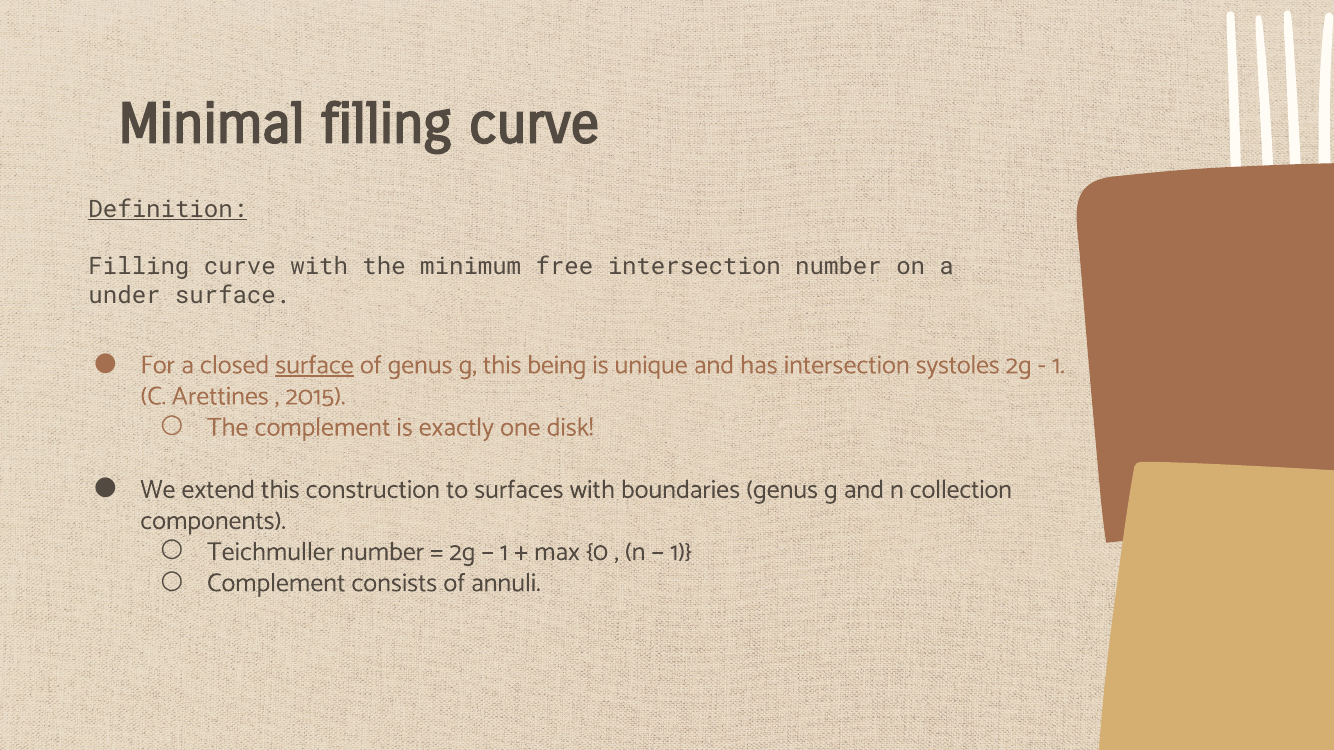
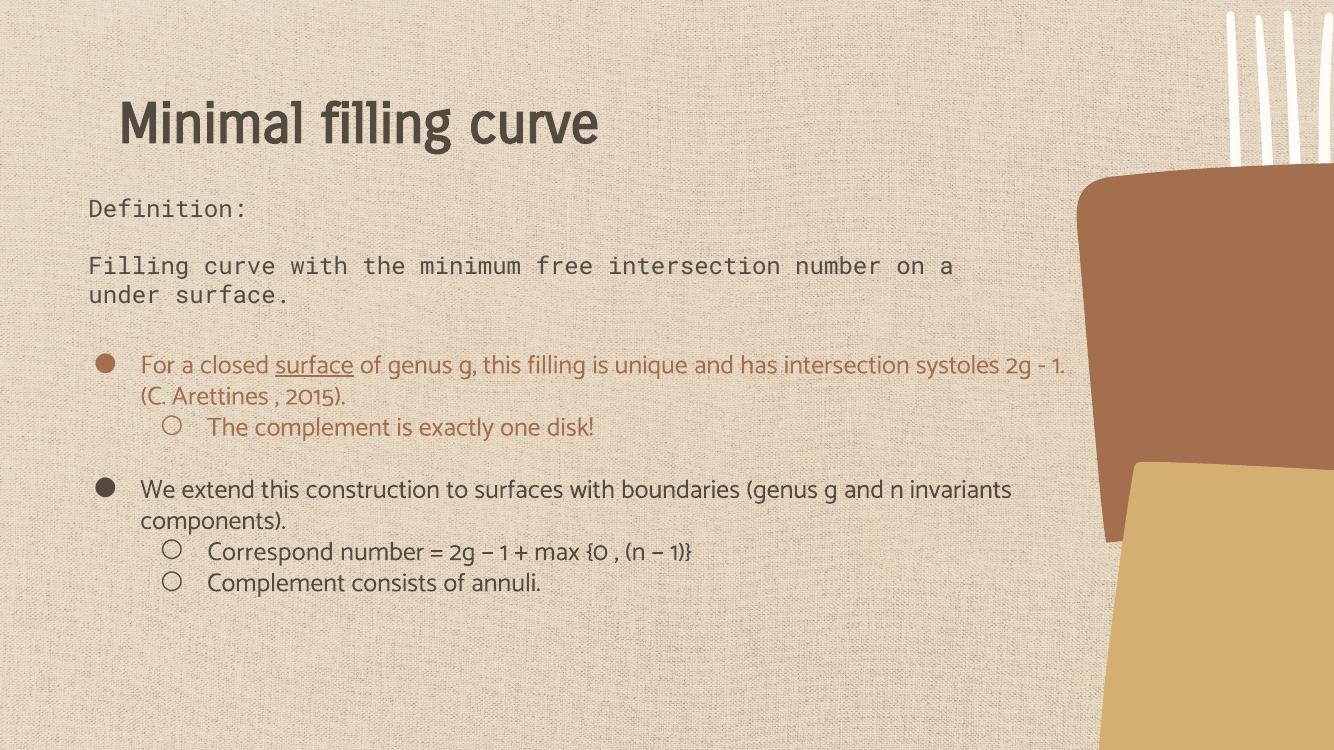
Definition underline: present -> none
this being: being -> filling
collection: collection -> invariants
Teichmuller: Teichmuller -> Correspond
